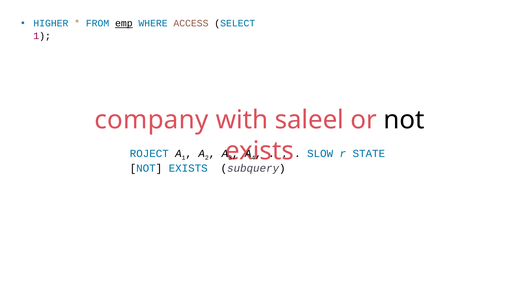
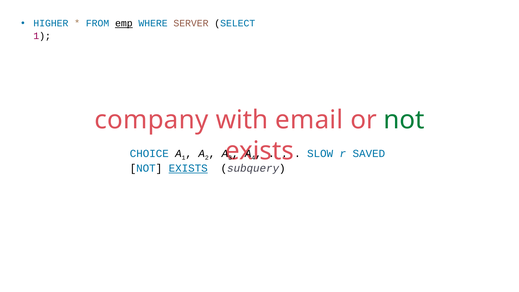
ACCESS: ACCESS -> SERVER
saleel: saleel -> email
not at (404, 120) colour: black -> green
ROJECT: ROJECT -> CHOICE
STATE: STATE -> SAVED
EXISTS at (188, 168) underline: none -> present
